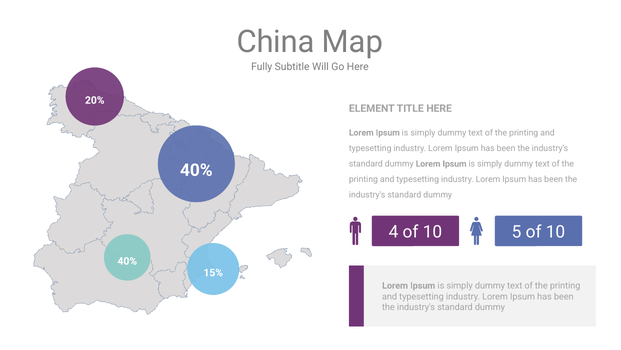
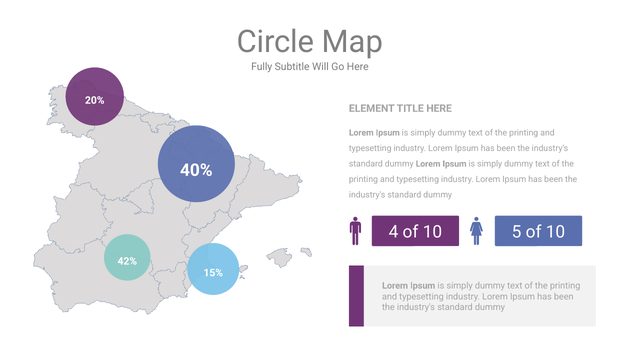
China: China -> Circle
40% at (127, 261): 40% -> 42%
